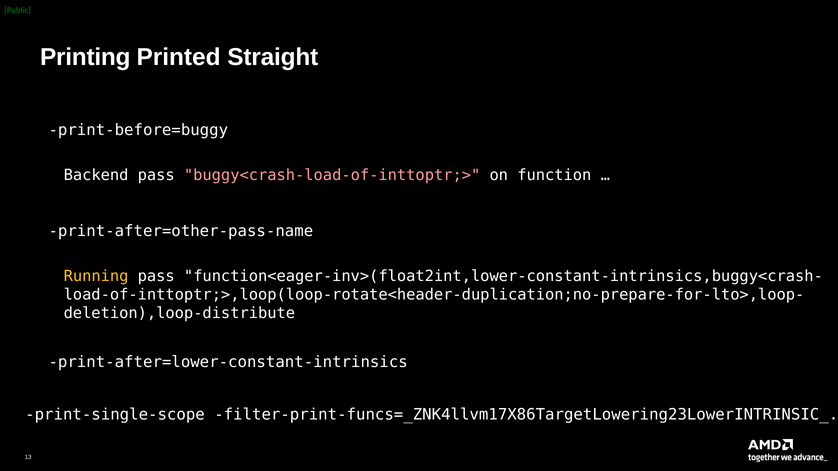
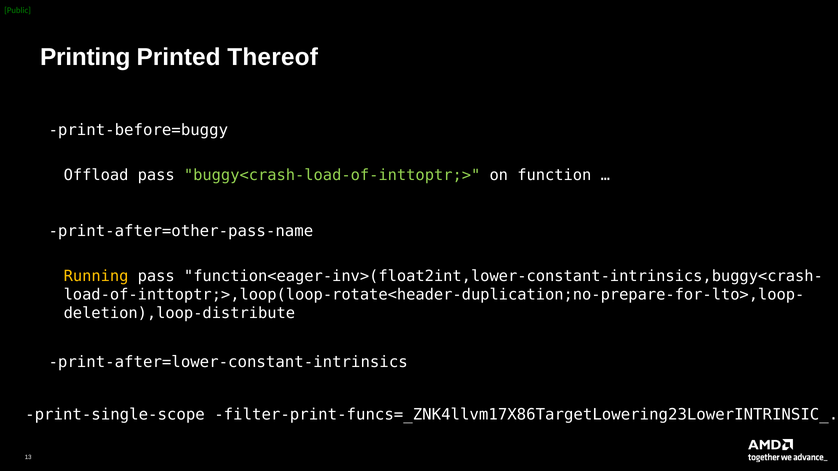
Straight: Straight -> Thereof
Backend: Backend -> Offload
buggy<crash-load-of-inttoptr;> colour: pink -> light green
